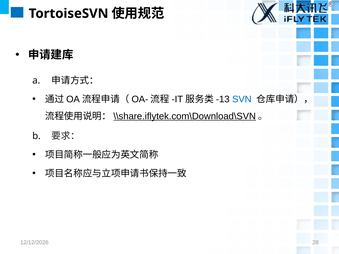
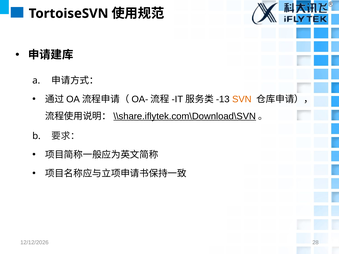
SVN colour: blue -> orange
